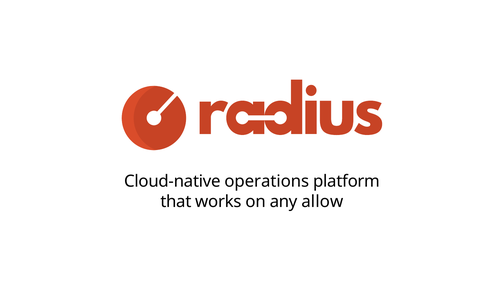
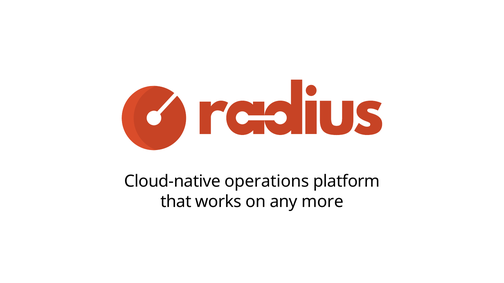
allow: allow -> more
